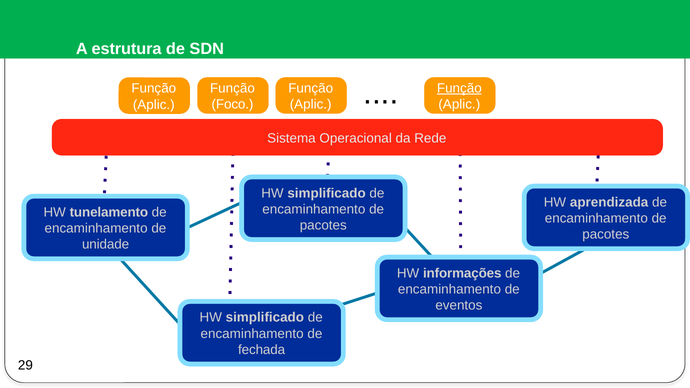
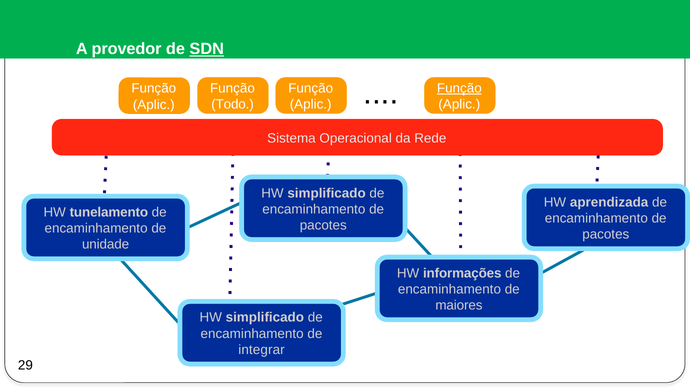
estrutura: estrutura -> provedor
SDN underline: none -> present
Foco: Foco -> Todo
eventos: eventos -> maiores
fechada: fechada -> integrar
